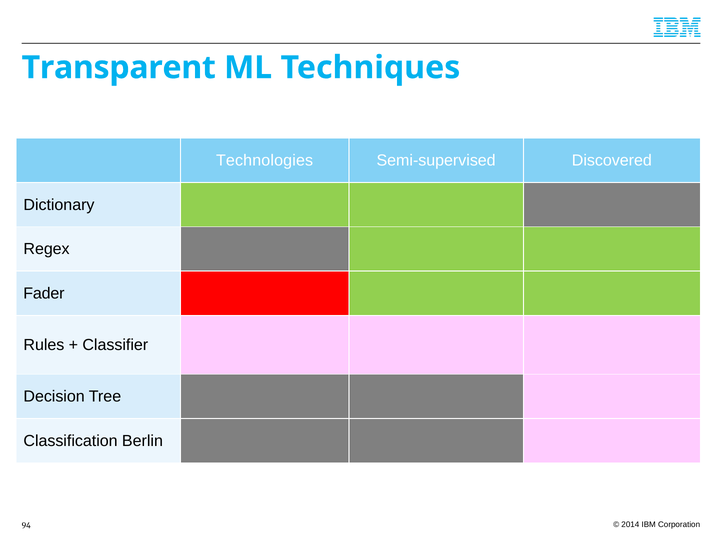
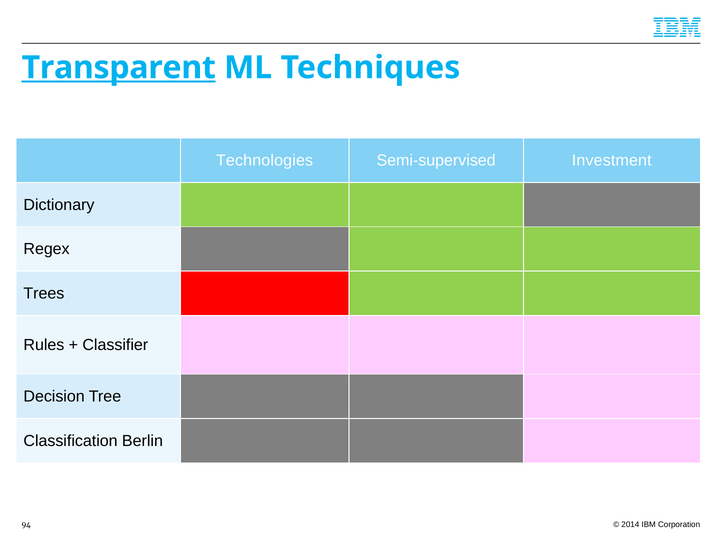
Transparent underline: none -> present
Discovered: Discovered -> Investment
Fader: Fader -> Trees
